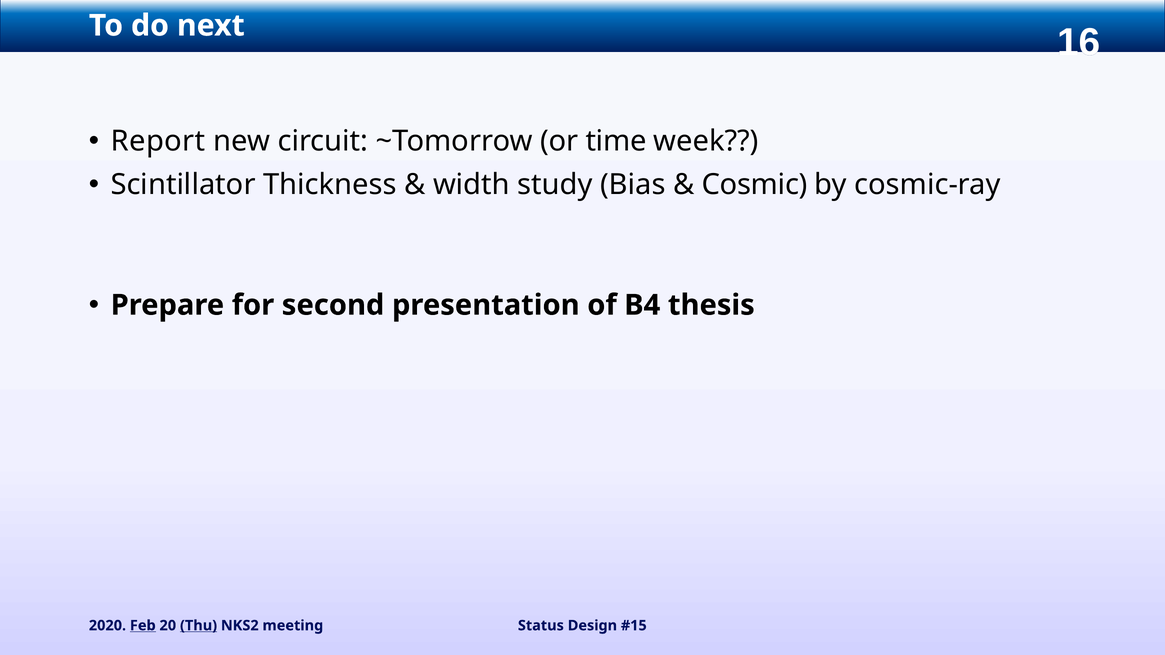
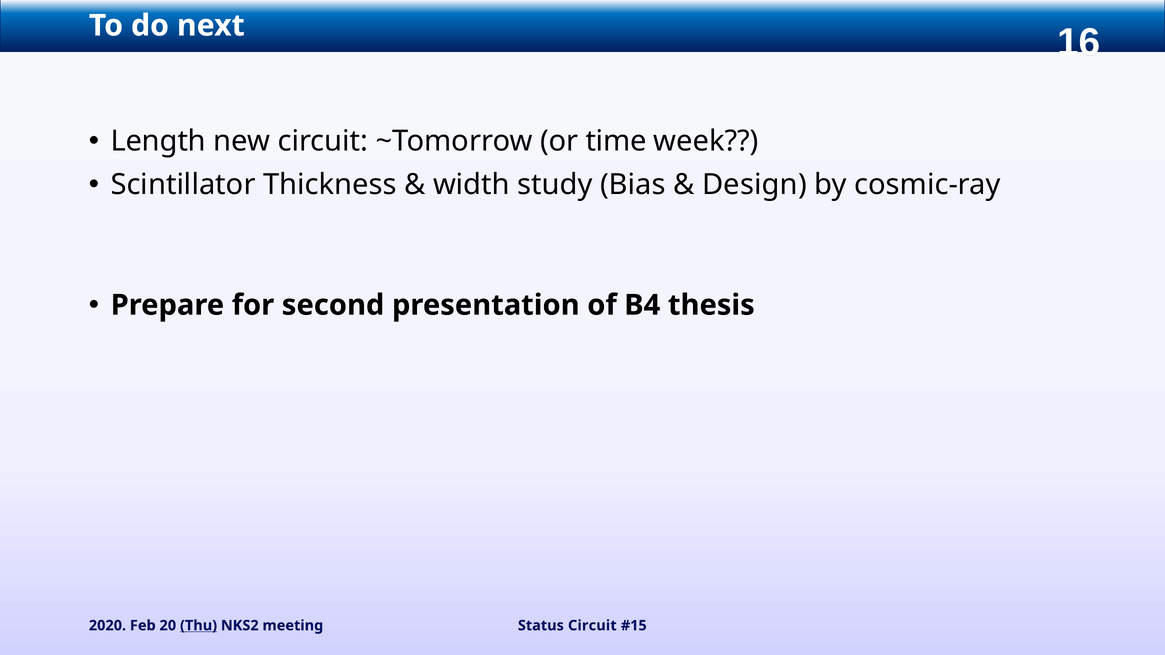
Report: Report -> Length
Cosmic: Cosmic -> Design
Feb underline: present -> none
Status Design: Design -> Circuit
